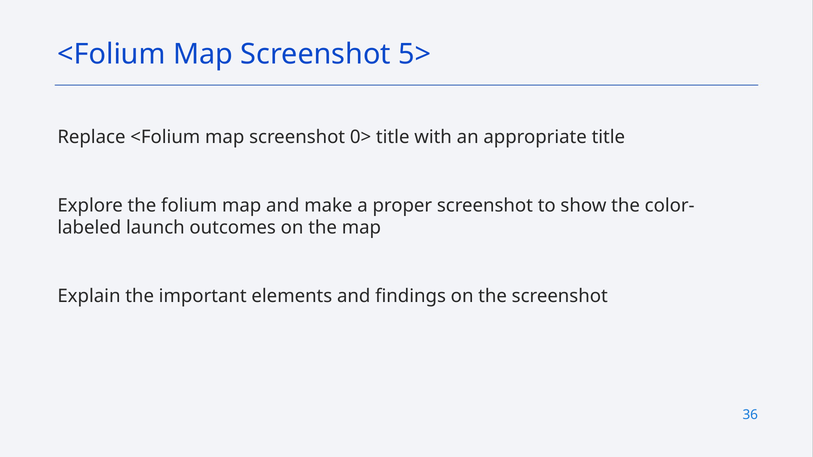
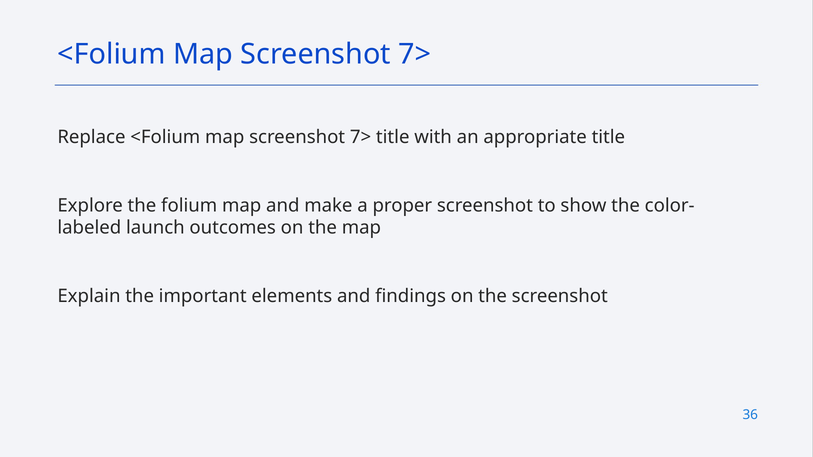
5> at (415, 54): 5> -> 7>
0> at (361, 137): 0> -> 7>
